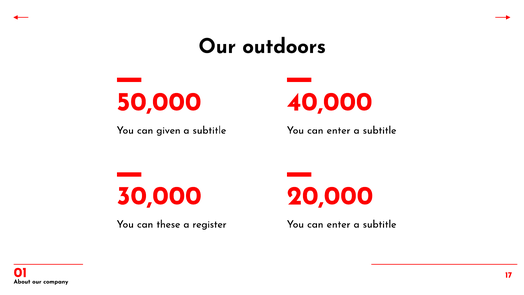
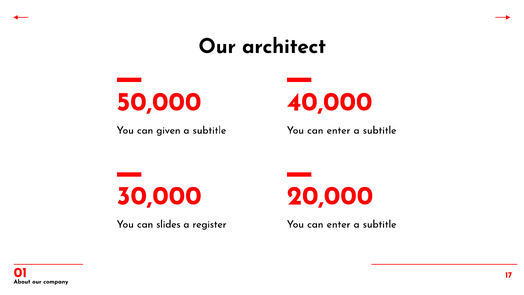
outdoors: outdoors -> architect
these: these -> slides
